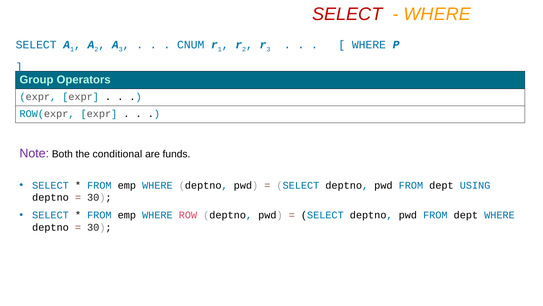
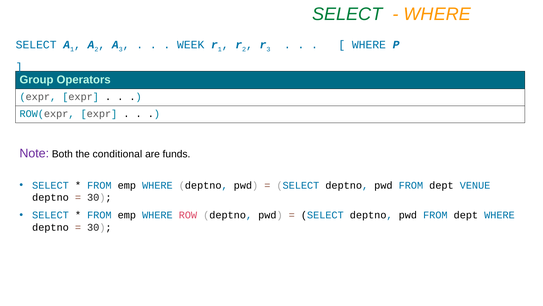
SELECT at (347, 14) colour: red -> green
CNUM: CNUM -> WEEK
USING: USING -> VENUE
